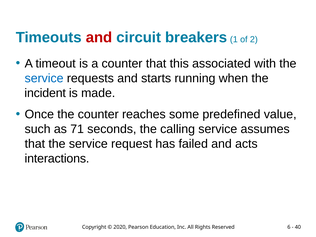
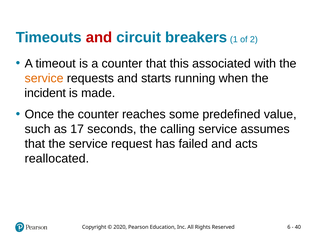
service at (44, 78) colour: blue -> orange
71: 71 -> 17
interactions: interactions -> reallocated
